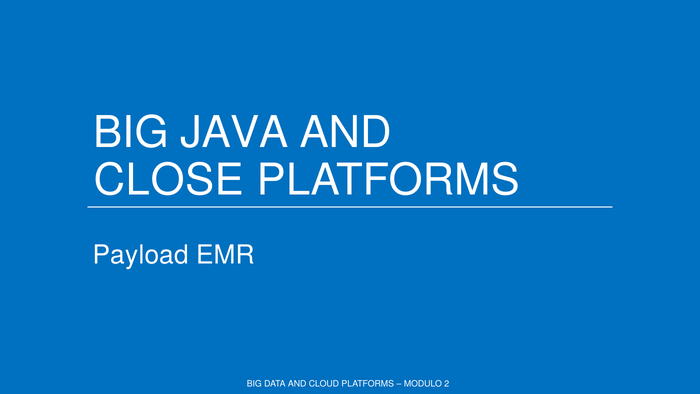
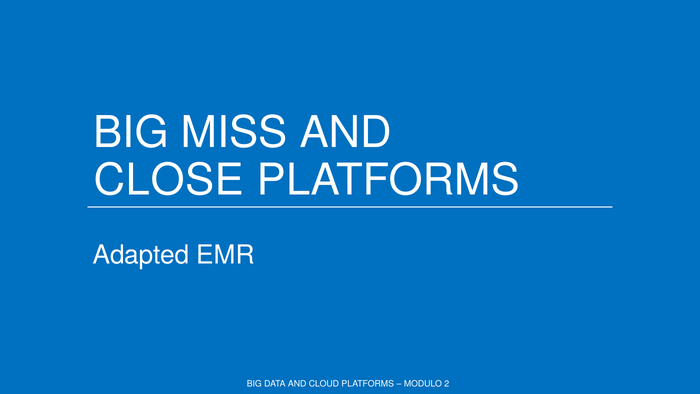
JAVA: JAVA -> MISS
Payload: Payload -> Adapted
